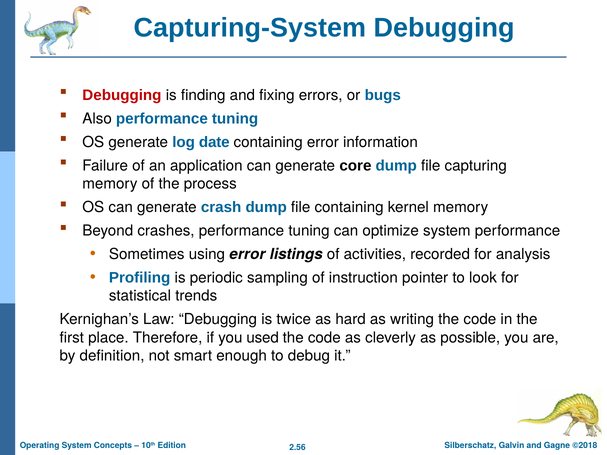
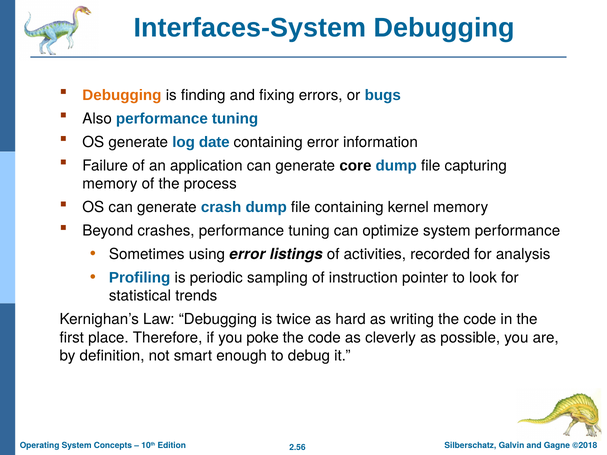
Capturing-System: Capturing-System -> Interfaces-System
Debugging at (122, 95) colour: red -> orange
used: used -> poke
